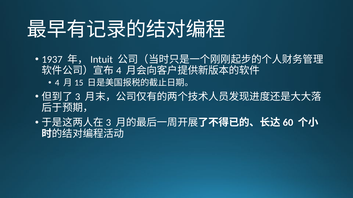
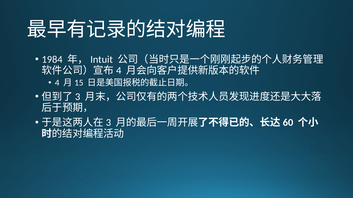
1937: 1937 -> 1984
